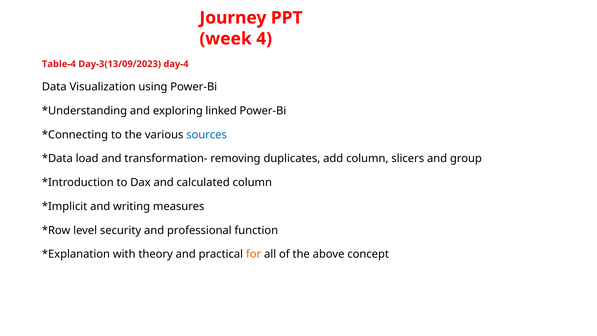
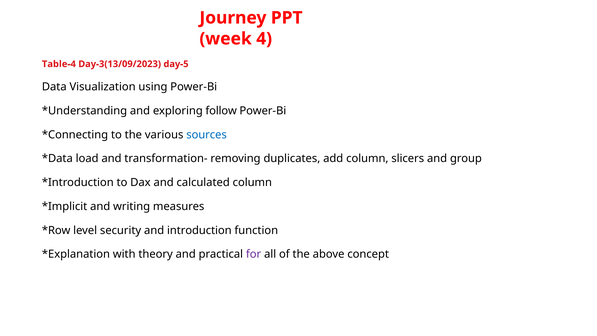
day-4: day-4 -> day-5
linked: linked -> follow
professional: professional -> introduction
for colour: orange -> purple
